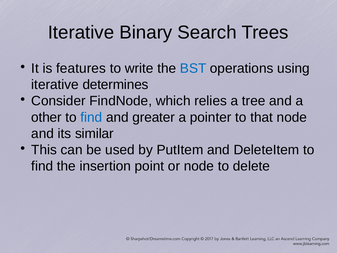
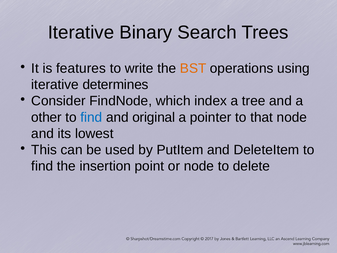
BST colour: blue -> orange
relies: relies -> index
greater: greater -> original
similar: similar -> lowest
